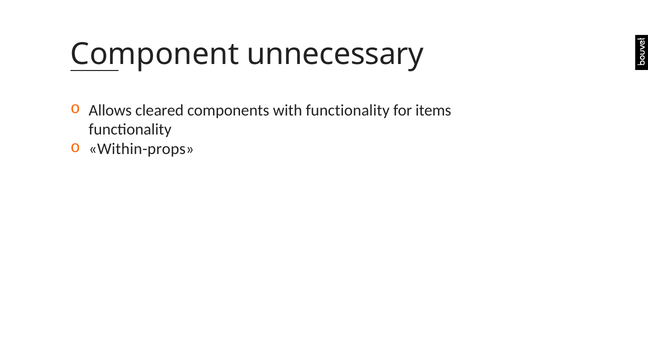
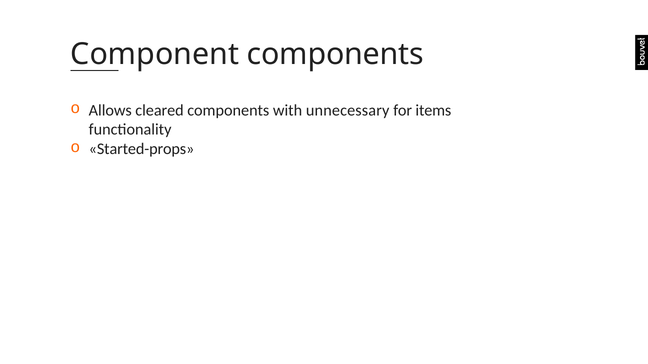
Component unnecessary: unnecessary -> components
with functionality: functionality -> unnecessary
Within-props: Within-props -> Started-props
